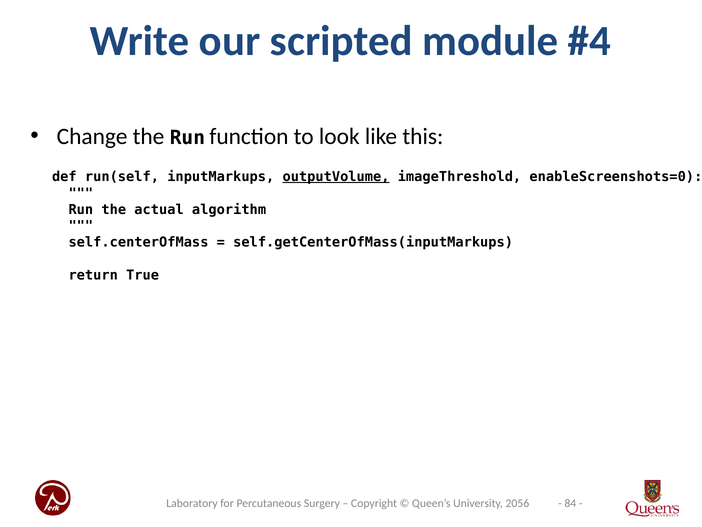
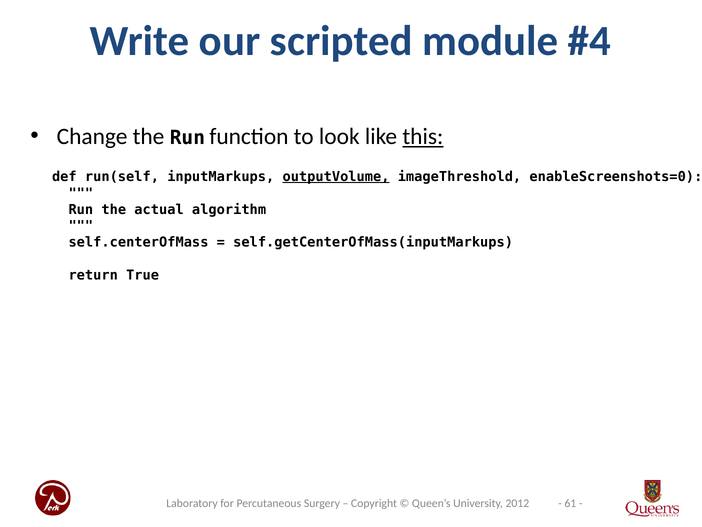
this underline: none -> present
84: 84 -> 61
2056: 2056 -> 2012
